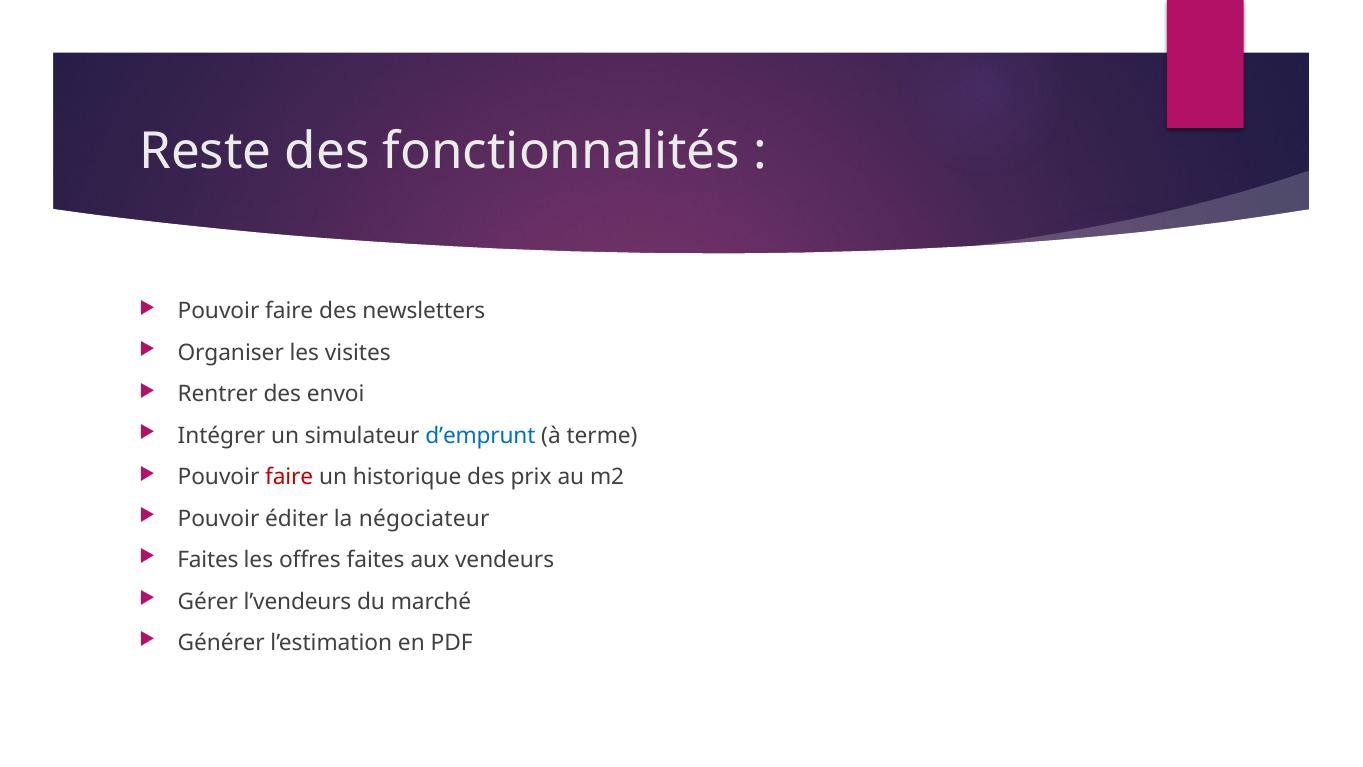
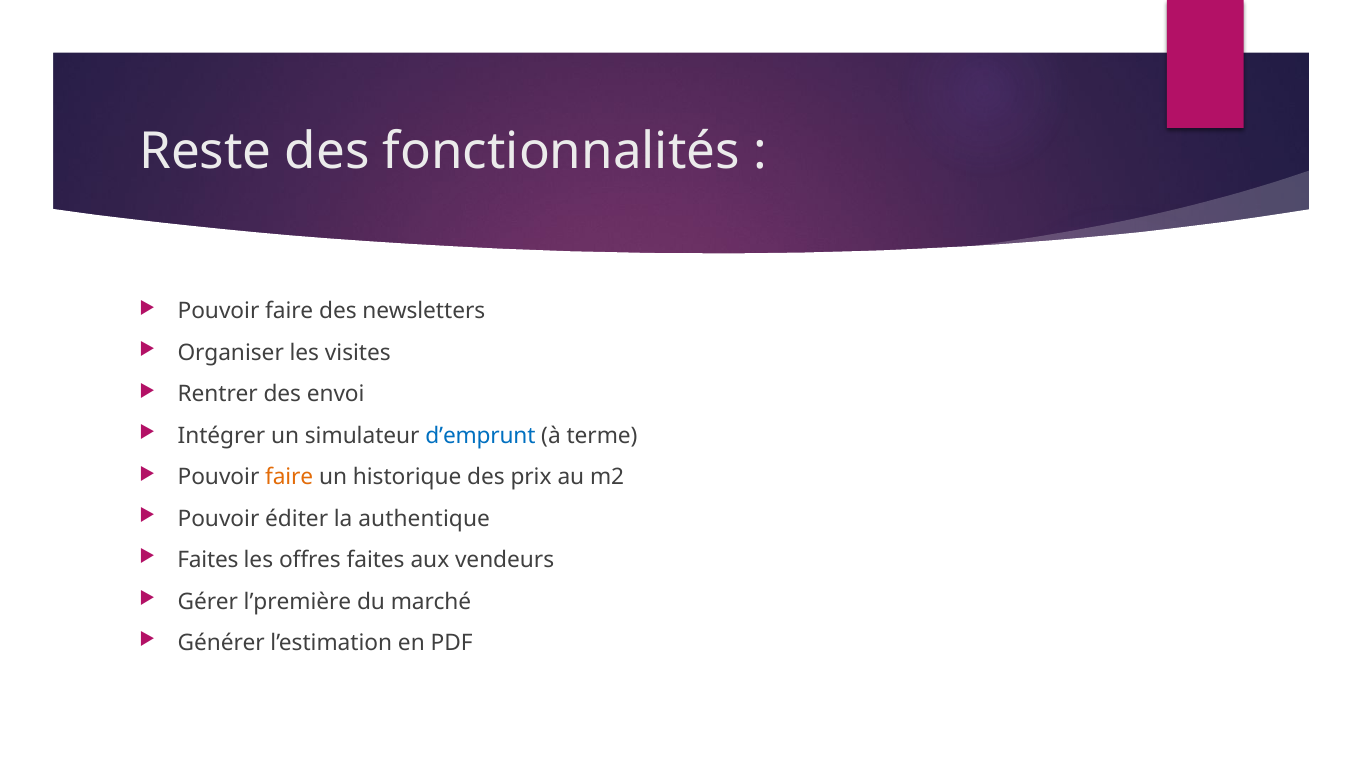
faire at (289, 477) colour: red -> orange
négociateur: négociateur -> authentique
l’vendeurs: l’vendeurs -> l’première
